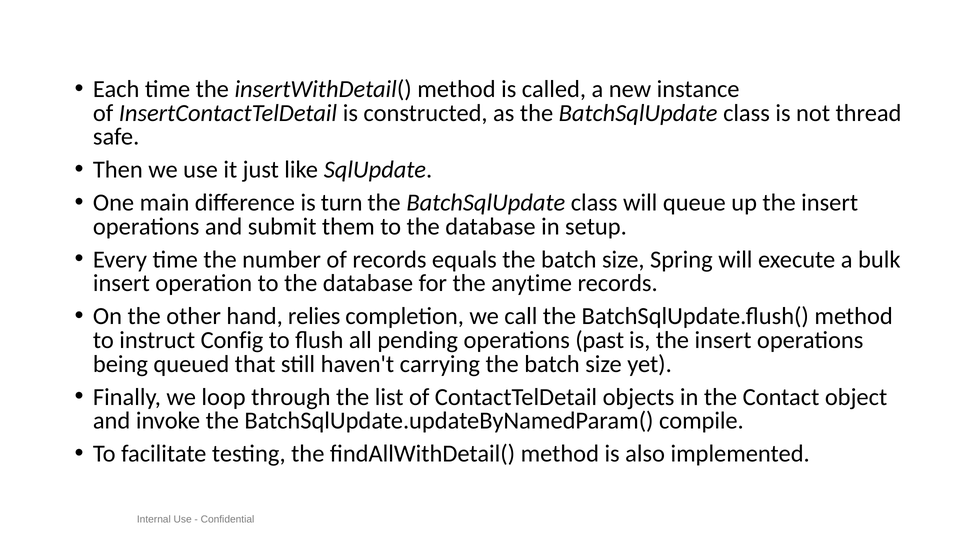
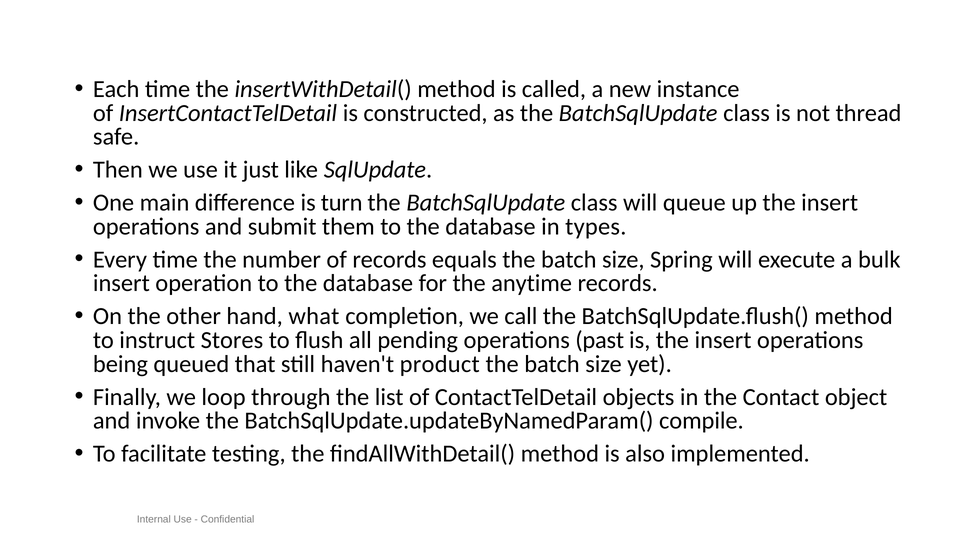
setup: setup -> types
relies: relies -> what
Config: Config -> Stores
carrying: carrying -> product
